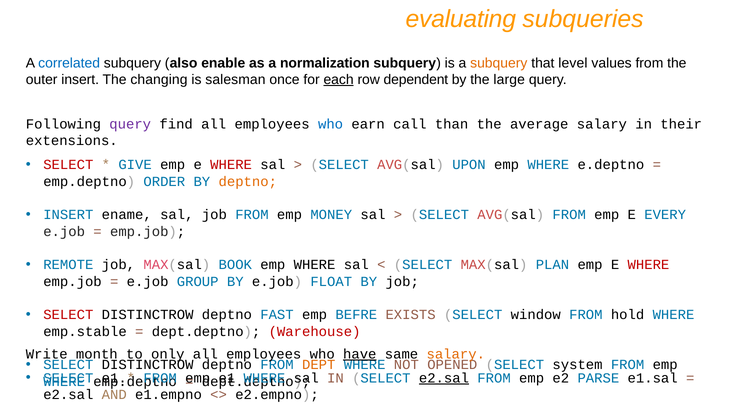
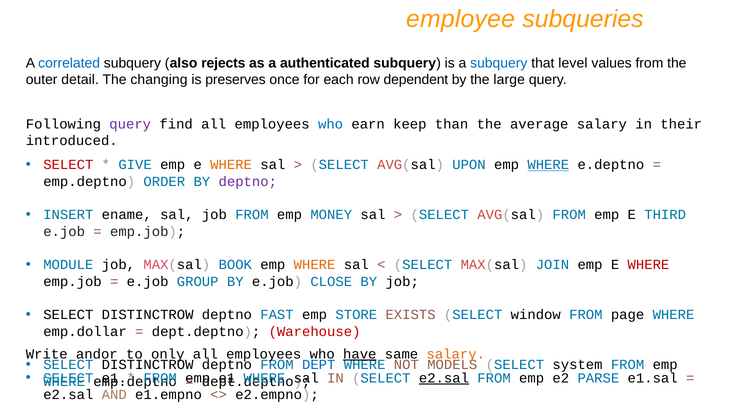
evaluating: evaluating -> employee
enable: enable -> rejects
normalization: normalization -> authenticated
subquery at (499, 63) colour: orange -> blue
outer insert: insert -> detail
salesman: salesman -> preserves
each underline: present -> none
call: call -> keep
extensions: extensions -> introduced
WHERE at (231, 165) colour: red -> orange
WHERE at (548, 165) underline: none -> present
deptno at (248, 182) colour: orange -> purple
EVERY: EVERY -> THIRD
REMOTE: REMOTE -> MODULE
WHERE at (315, 265) colour: black -> orange
PLAN: PLAN -> JOIN
FLOAT: FLOAT -> CLOSE
SELECT at (68, 315) colour: red -> black
BEFRE: BEFRE -> STORE
hold: hold -> page
emp.stable: emp.stable -> emp.dollar
month: month -> andor
DEPT colour: orange -> blue
OPENED: OPENED -> MODELS
